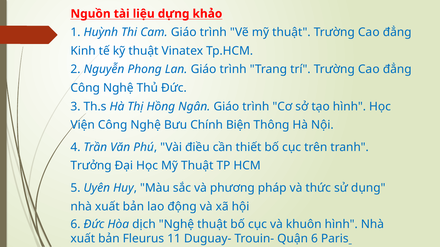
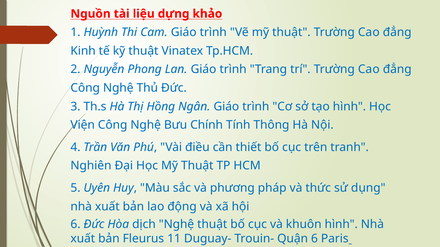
Biện: Biện -> Tính
Trưởng: Trưởng -> Nghiên
